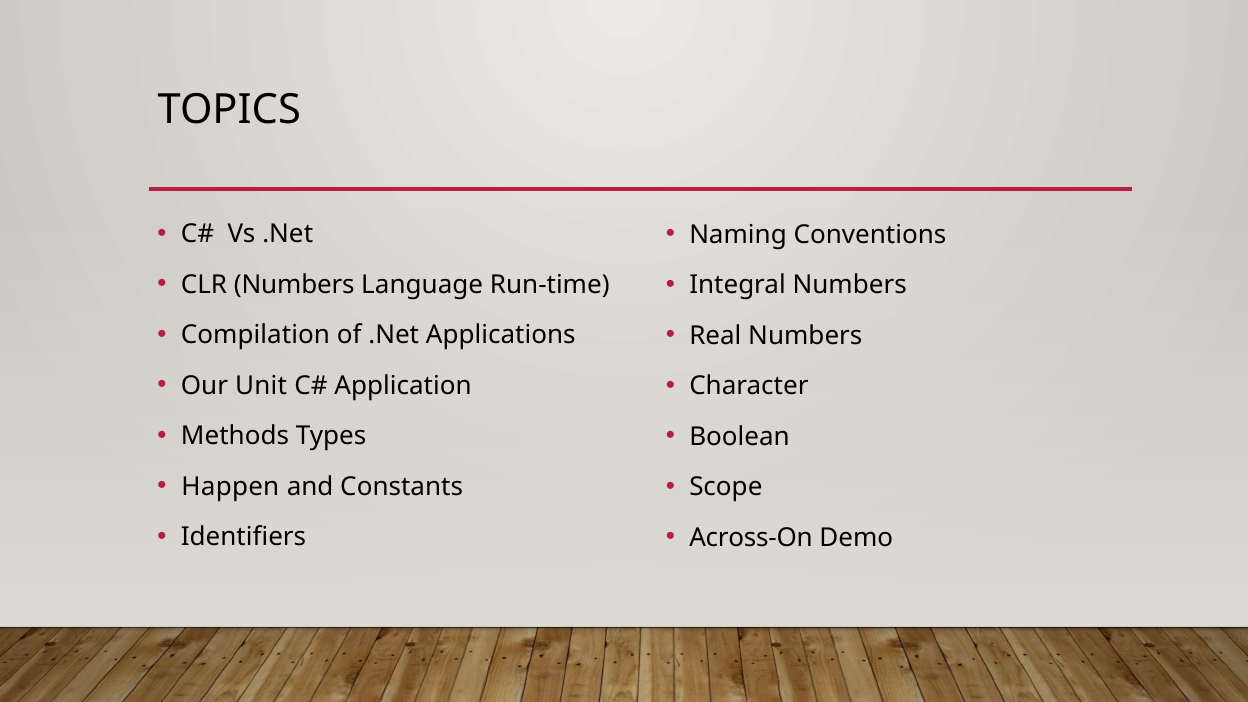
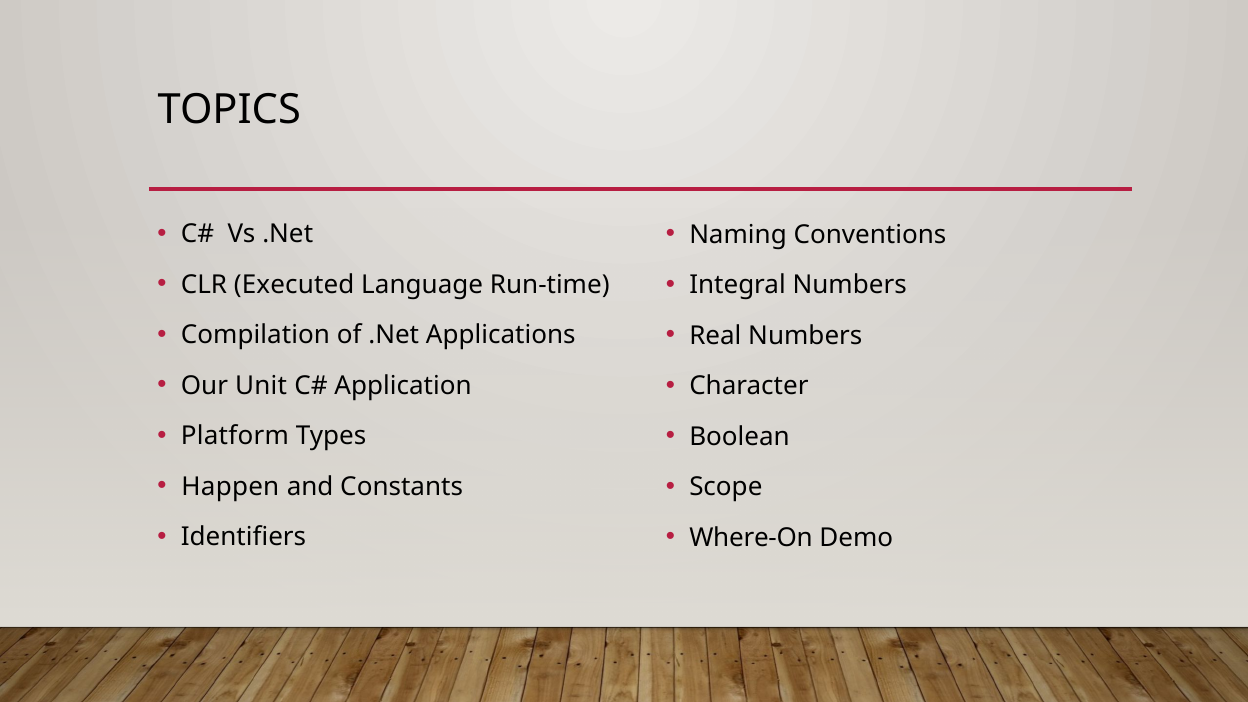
CLR Numbers: Numbers -> Executed
Methods: Methods -> Platform
Across-On: Across-On -> Where-On
